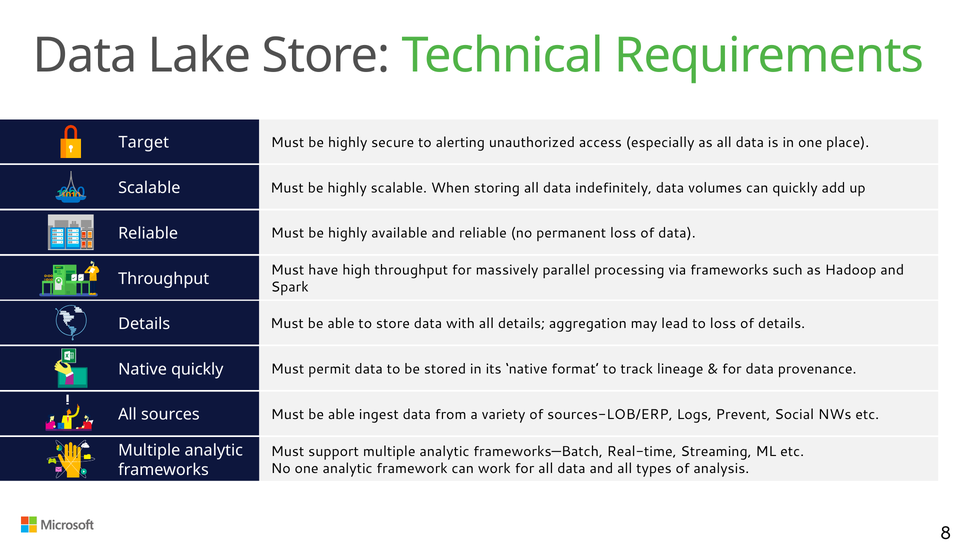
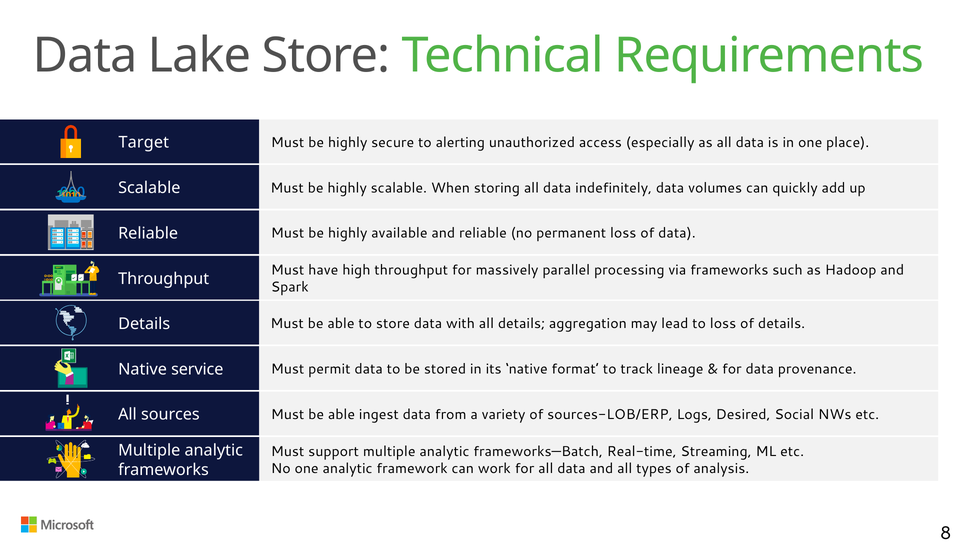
Native quickly: quickly -> service
Prevent: Prevent -> Desired
